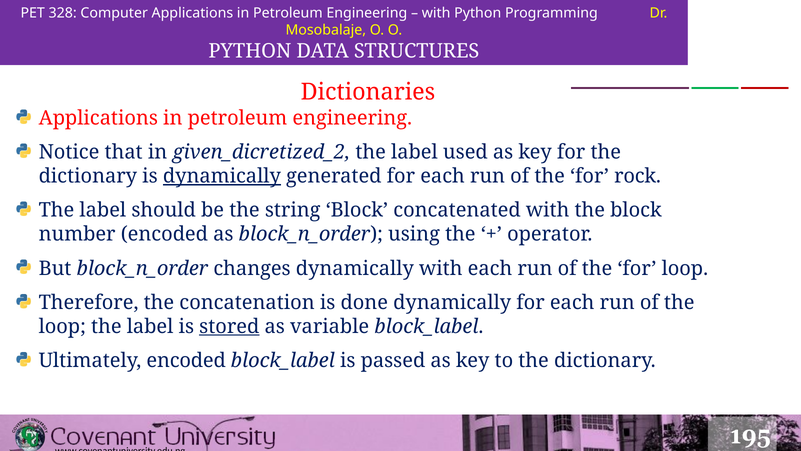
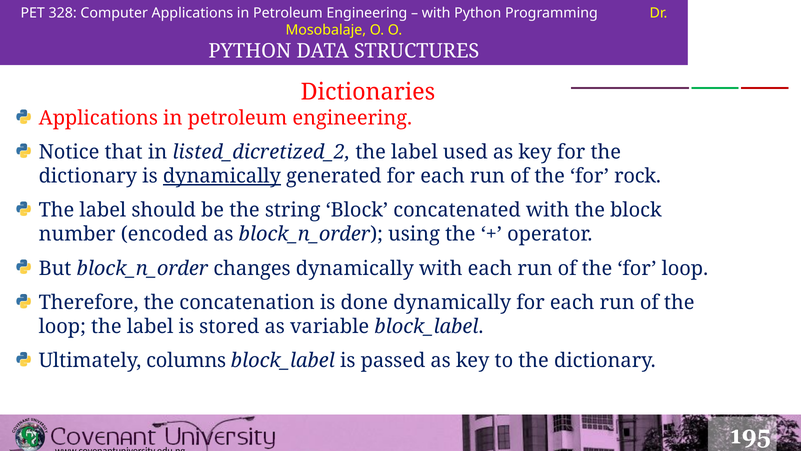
given_dicretized_2: given_dicretized_2 -> listed_dicretized_2
stored underline: present -> none
Ultimately encoded: encoded -> columns
